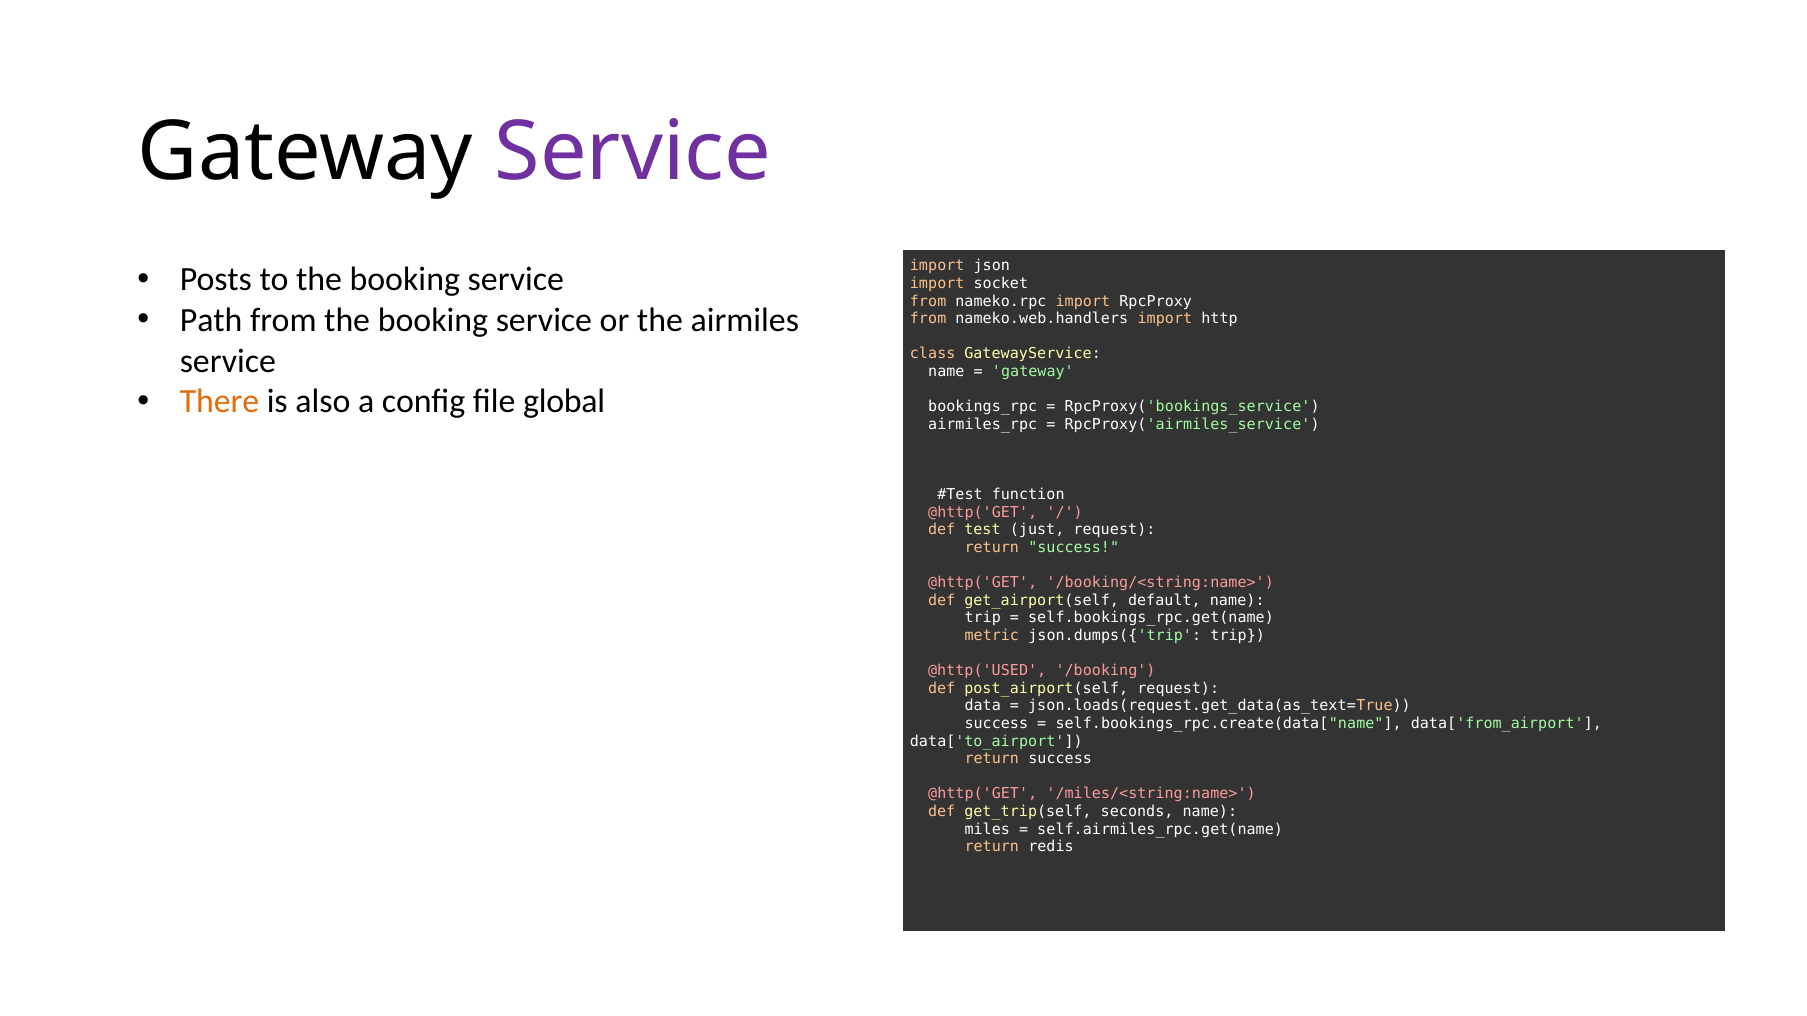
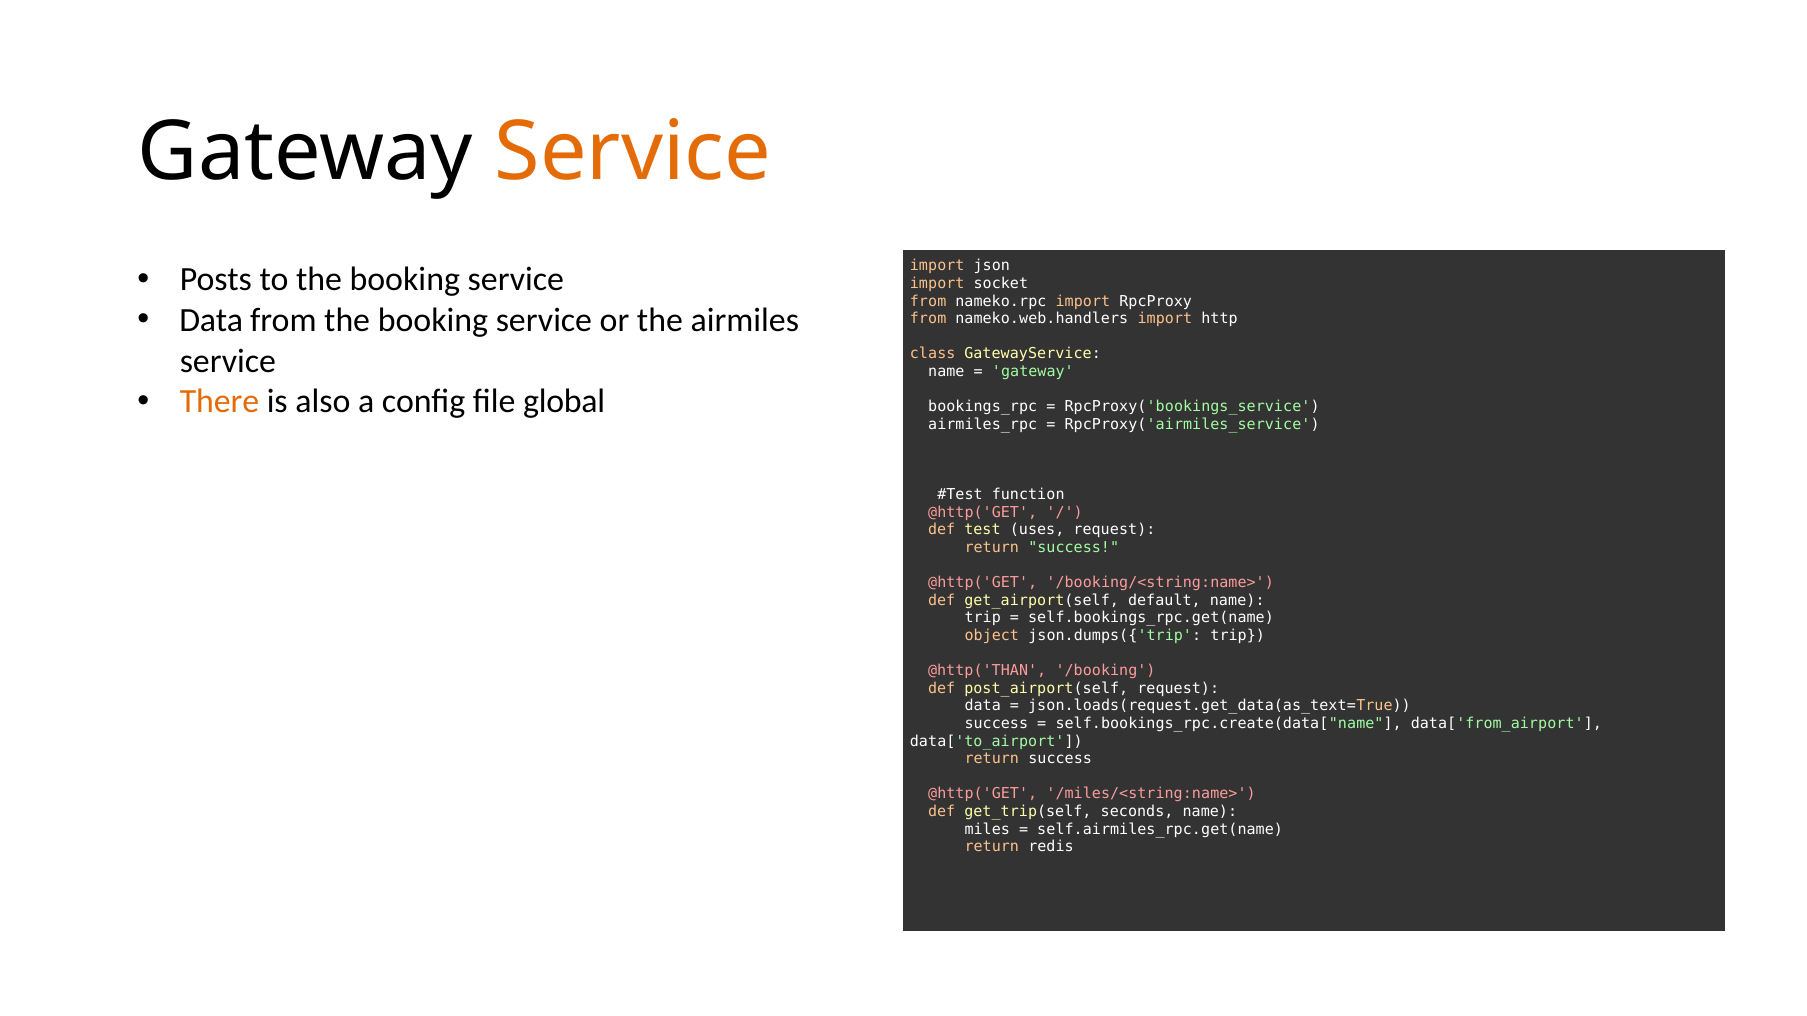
Service at (633, 152) colour: purple -> orange
Path at (211, 321): Path -> Data
just: just -> uses
metric: metric -> object
@http('USED: @http('USED -> @http('THAN
